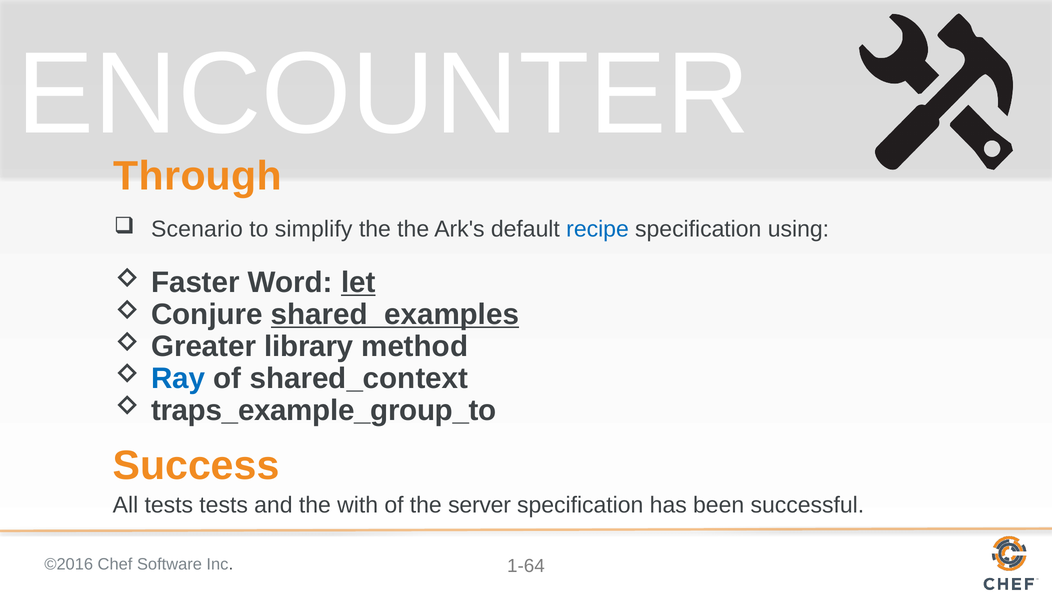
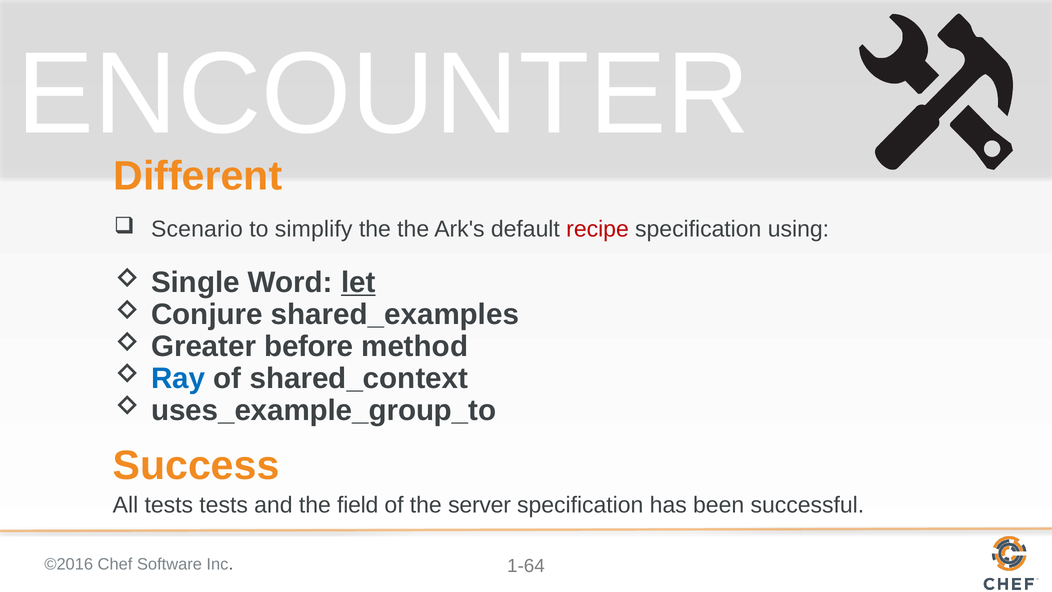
Through: Through -> Different
recipe colour: blue -> red
Faster: Faster -> Single
shared_examples underline: present -> none
library: library -> before
traps_example_group_to: traps_example_group_to -> uses_example_group_to
with: with -> field
